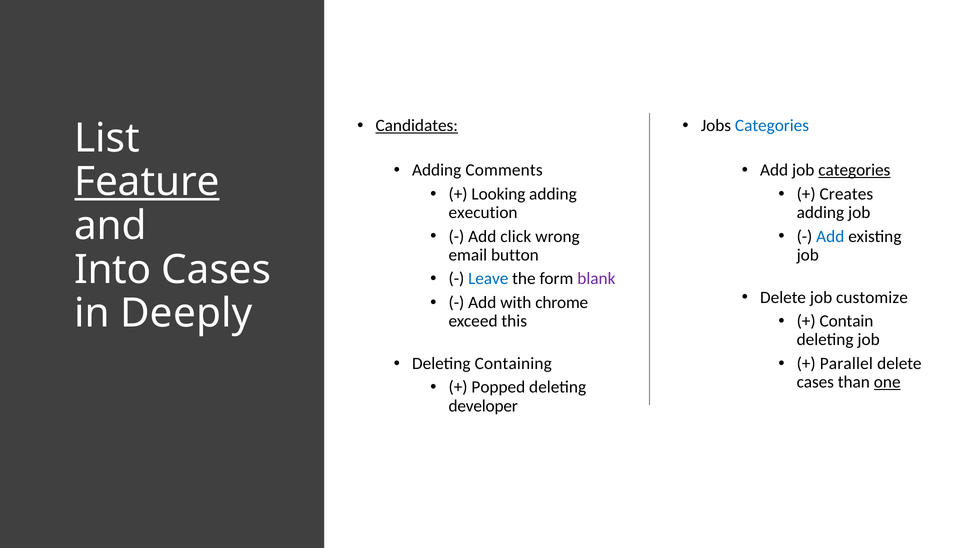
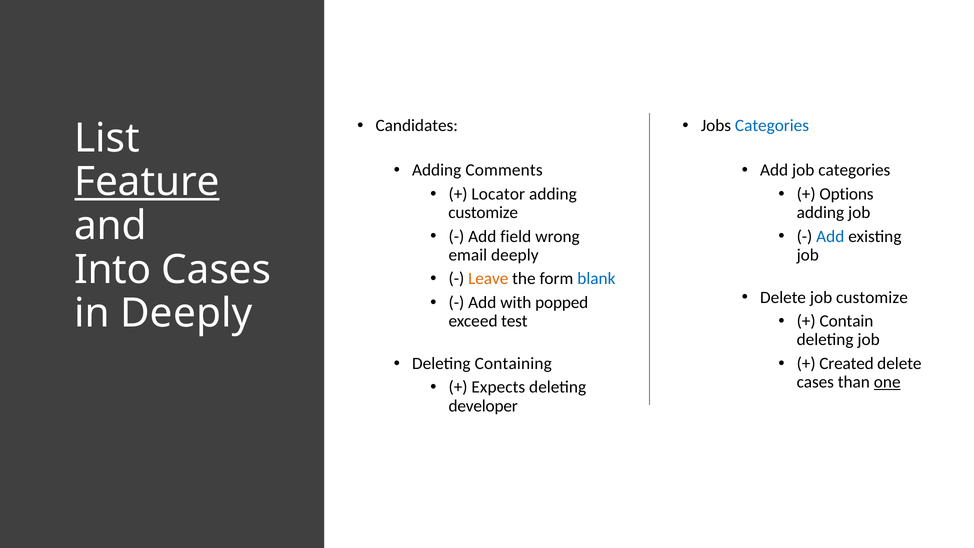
Candidates underline: present -> none
categories at (854, 170) underline: present -> none
Looking: Looking -> Locator
Creates: Creates -> Options
execution at (483, 213): execution -> customize
click: click -> field
email button: button -> deeply
Leave colour: blue -> orange
blank colour: purple -> blue
chrome: chrome -> popped
this: this -> test
Parallel: Parallel -> Created
Popped: Popped -> Expects
